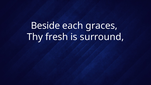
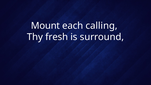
Beside: Beside -> Mount
graces: graces -> calling
